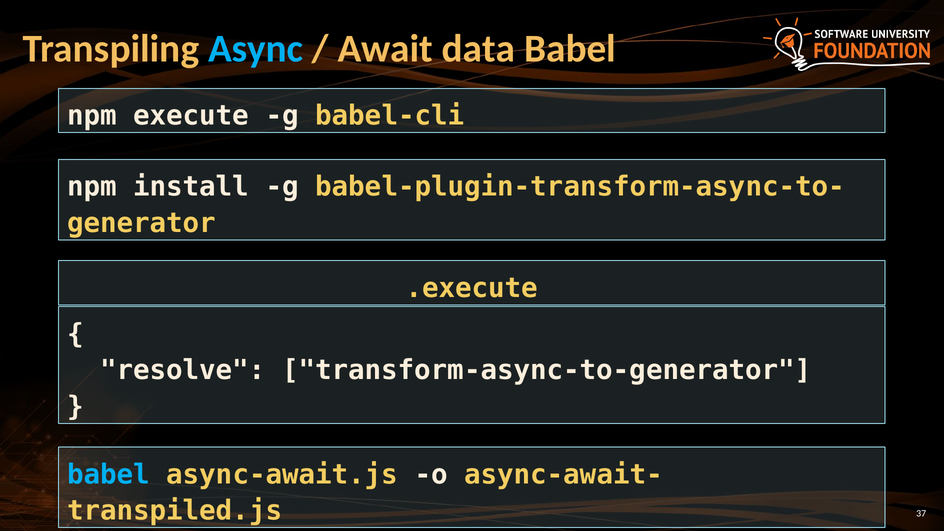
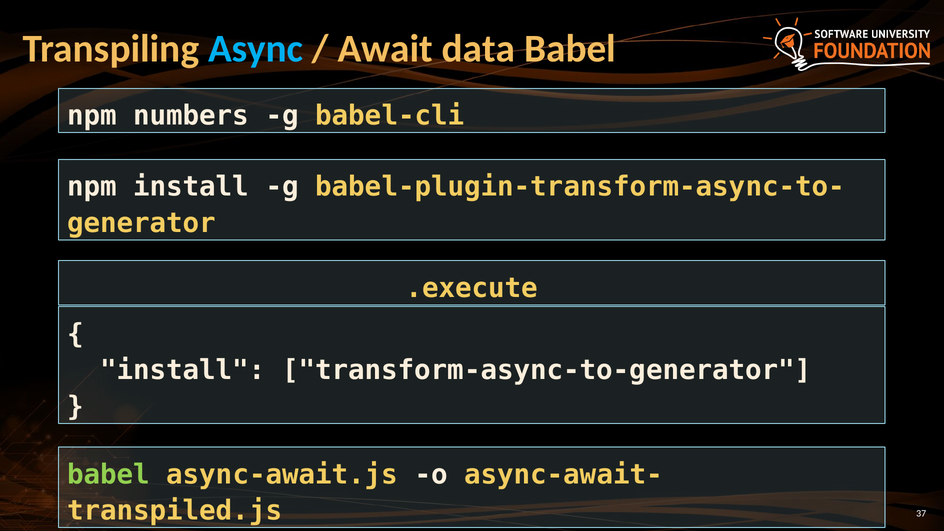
execute: execute -> numbers
resolve at (183, 370): resolve -> install
babel at (108, 475) colour: light blue -> light green
